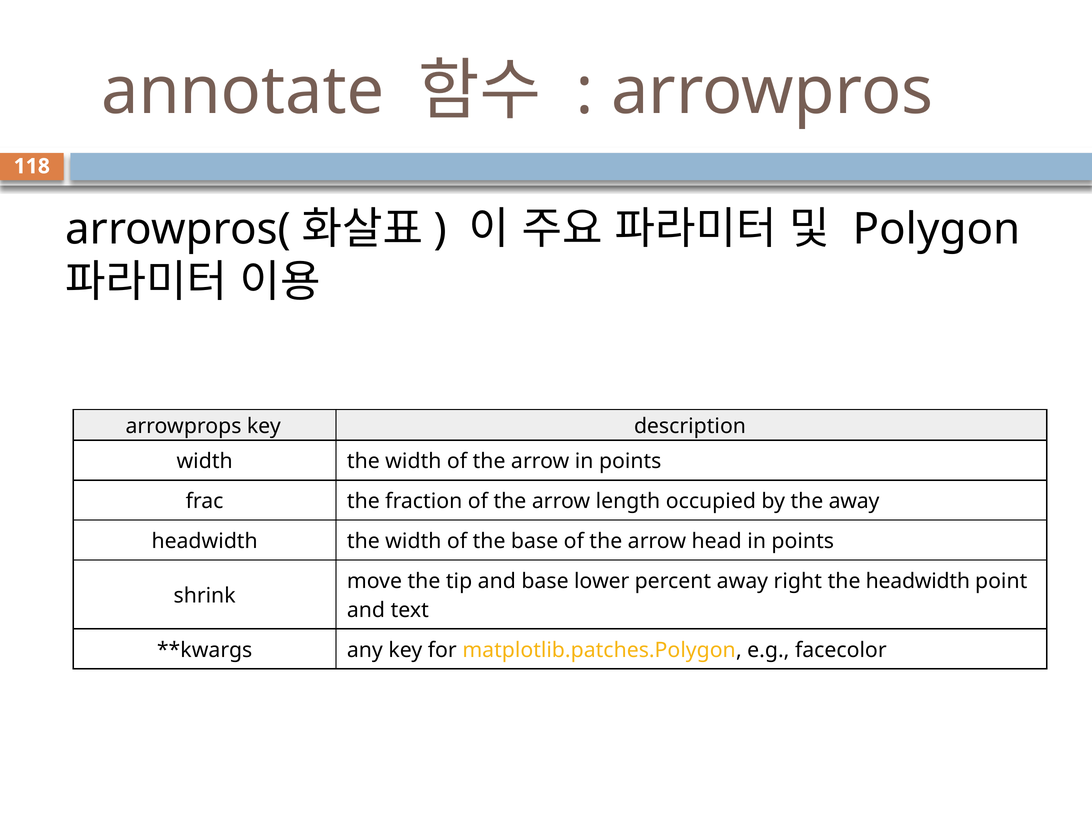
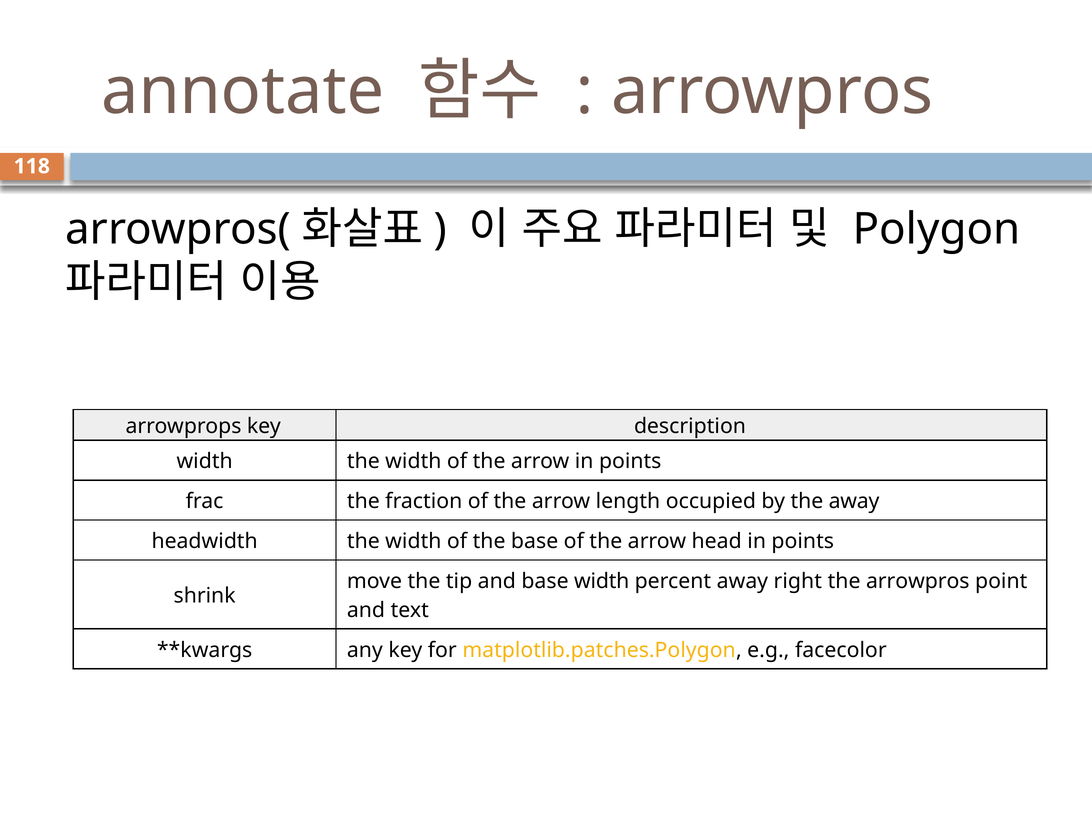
base lower: lower -> width
the headwidth: headwidth -> arrowpros
